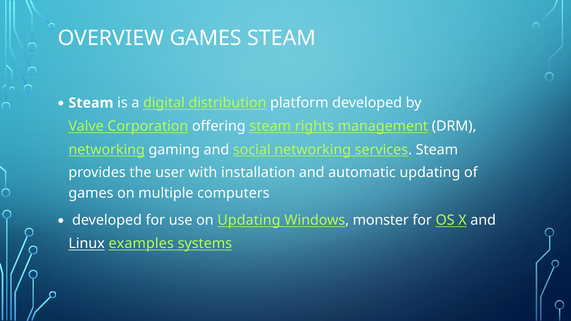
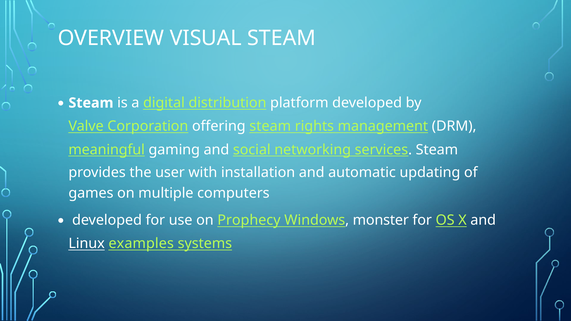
OVERVIEW GAMES: GAMES -> VISUAL
networking at (107, 150): networking -> meaningful
on Updating: Updating -> Prophecy
